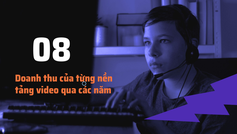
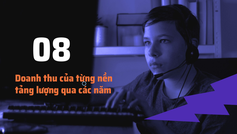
video: video -> lượng
